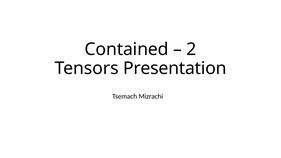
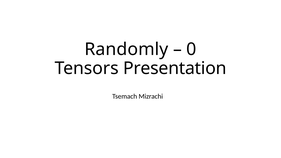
Contained: Contained -> Randomly
2: 2 -> 0
